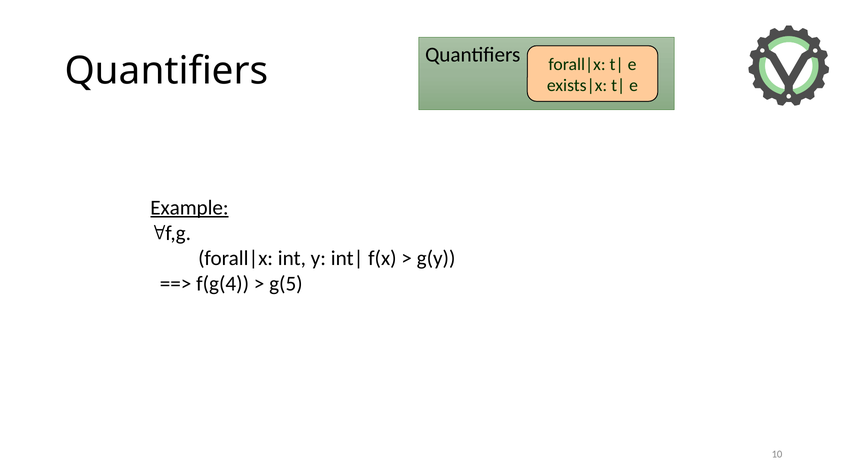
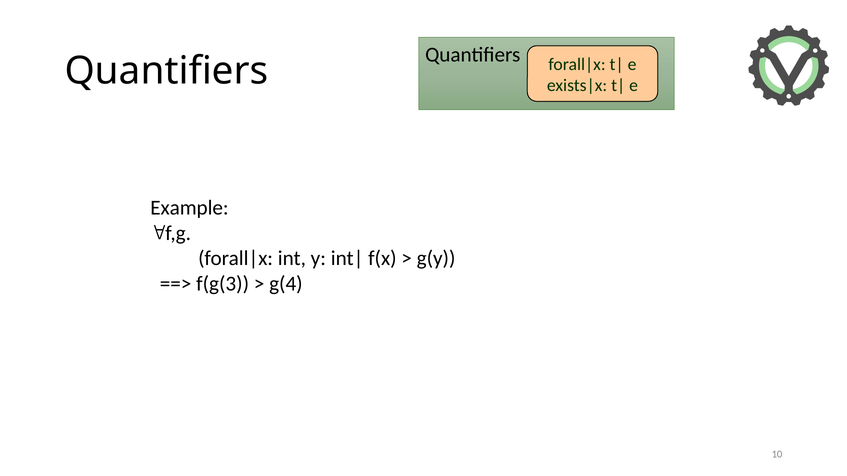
Example underline: present -> none
f(g(4: f(g(4 -> f(g(3
g(5: g(5 -> g(4
